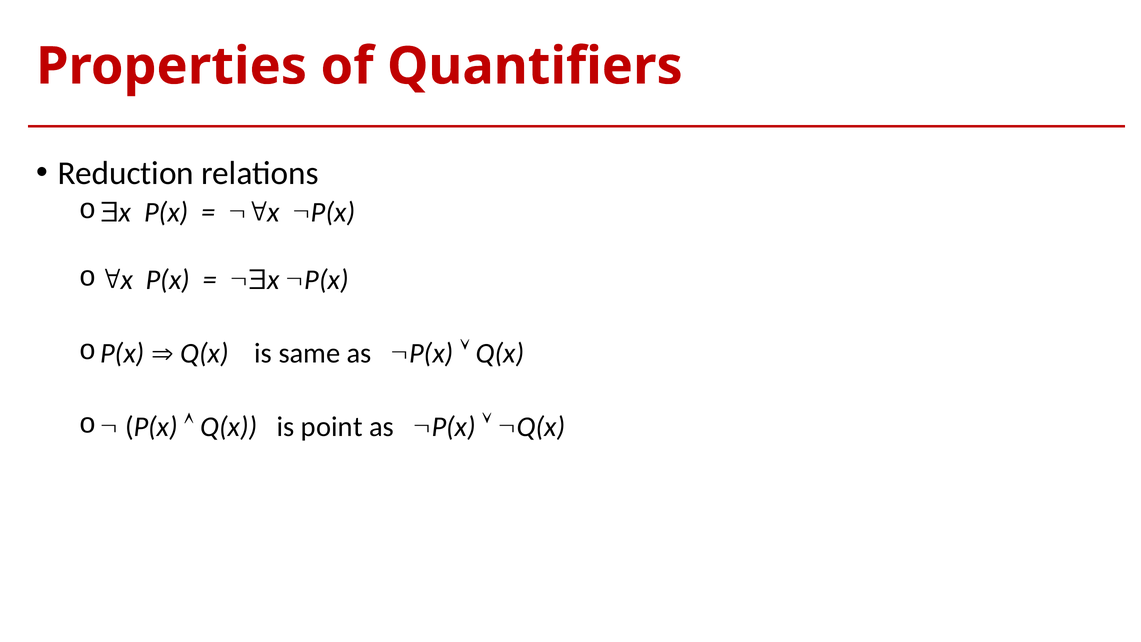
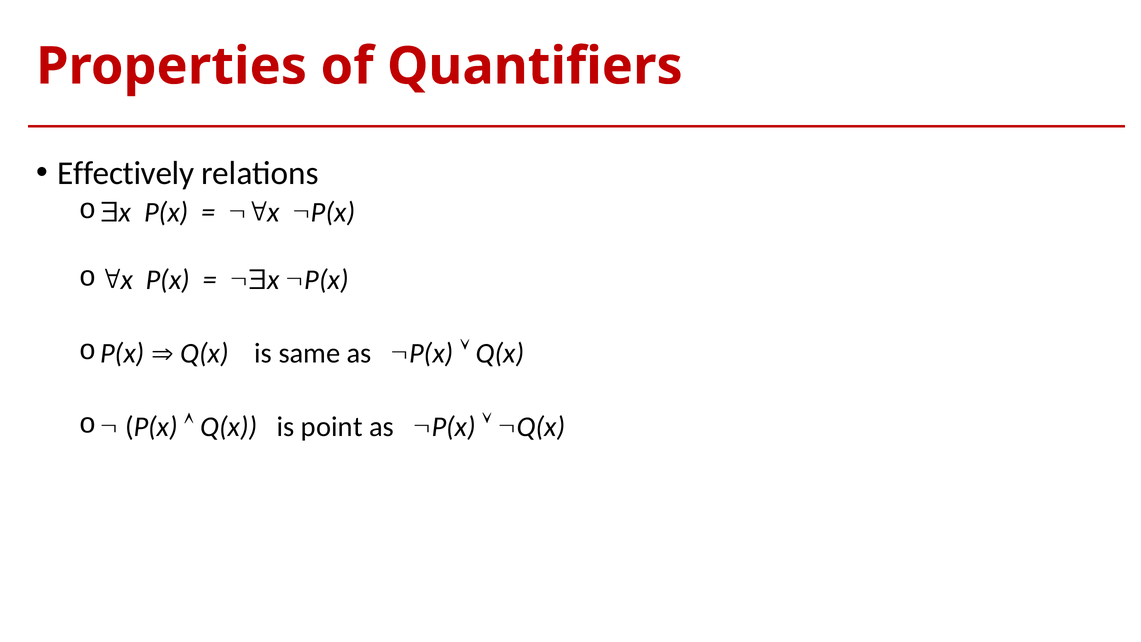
Reduction: Reduction -> Effectively
